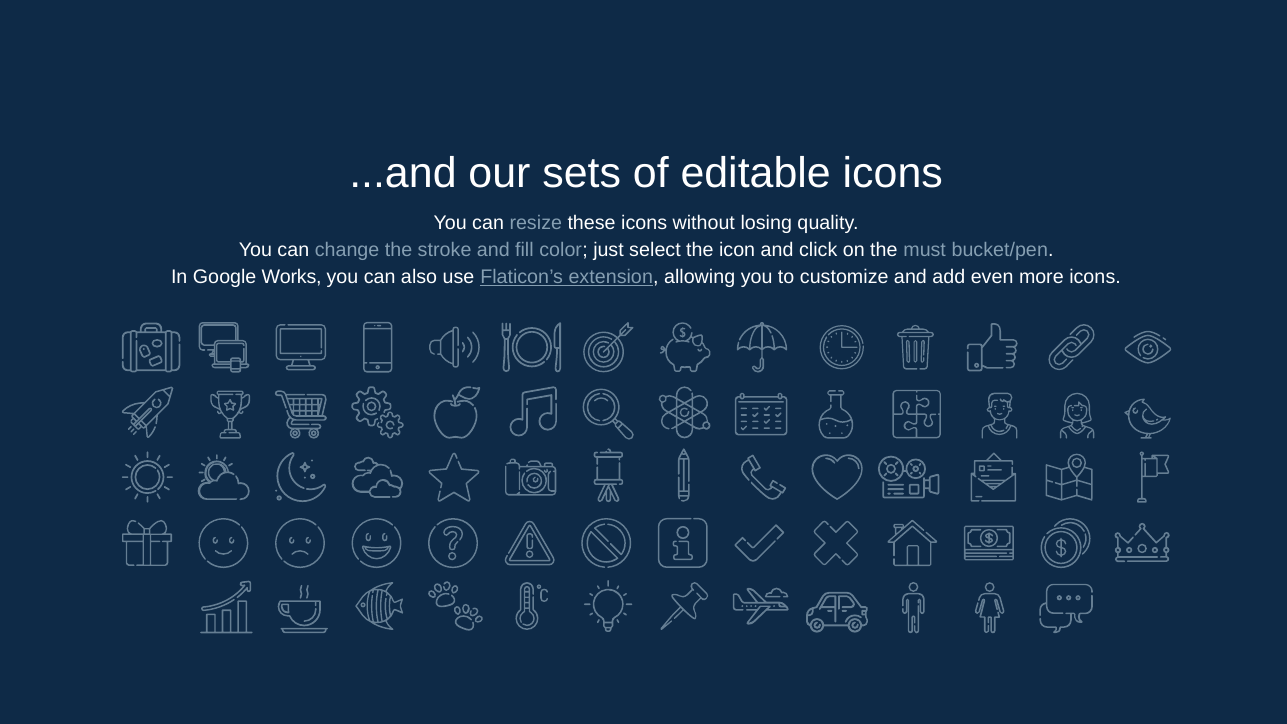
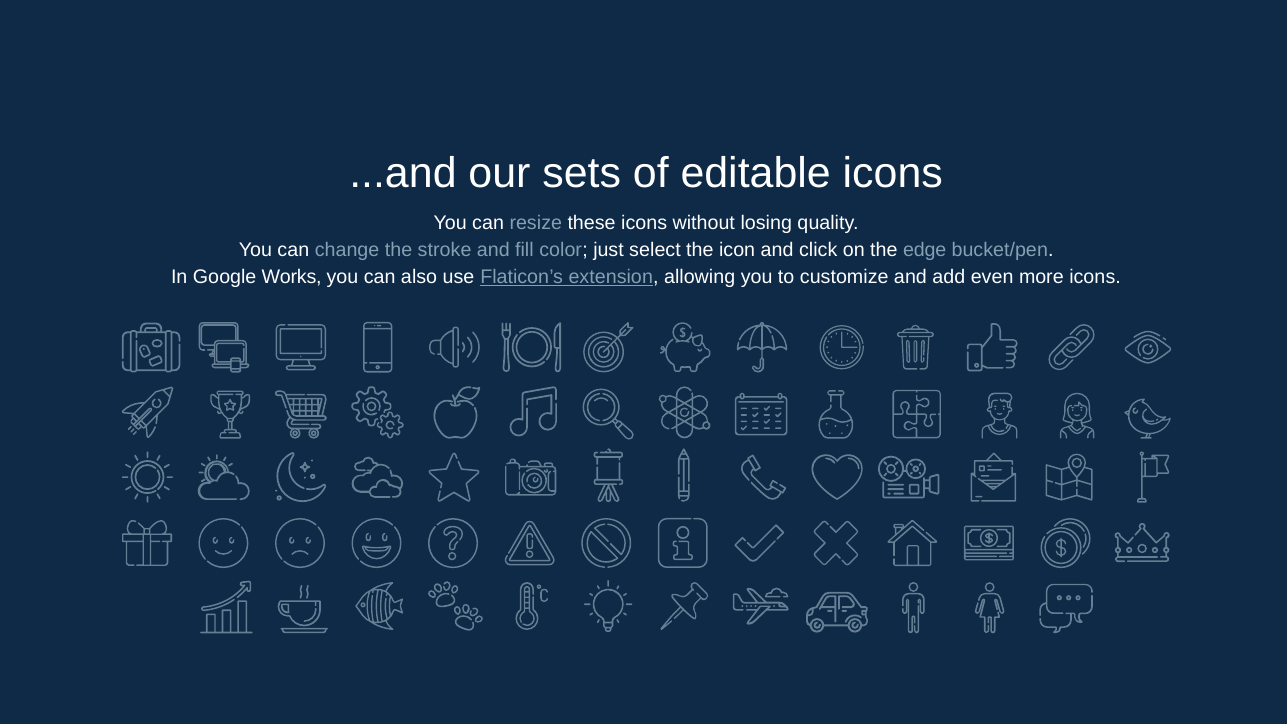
must: must -> edge
